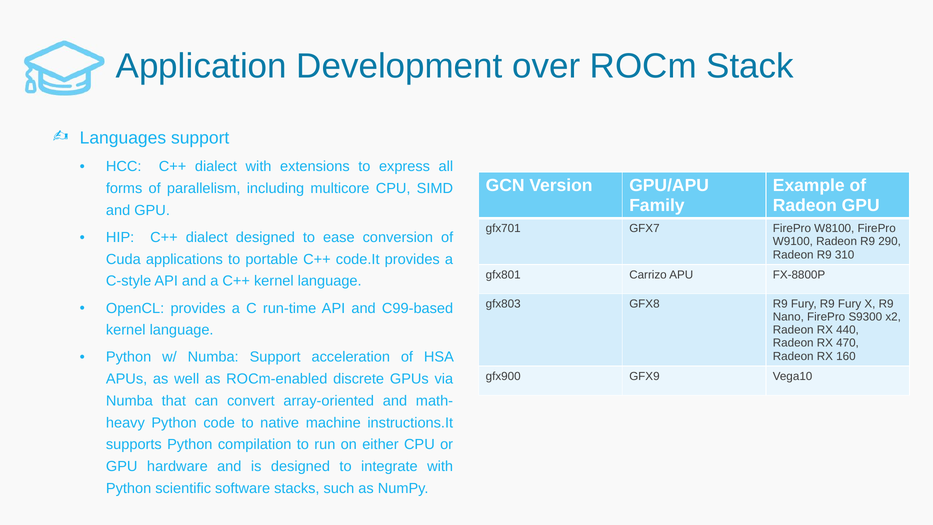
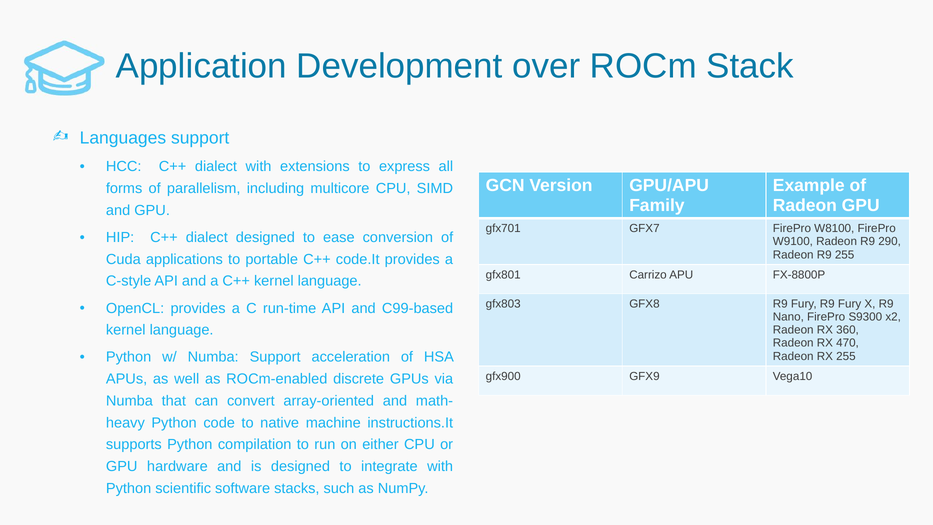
R9 310: 310 -> 255
440: 440 -> 360
RX 160: 160 -> 255
